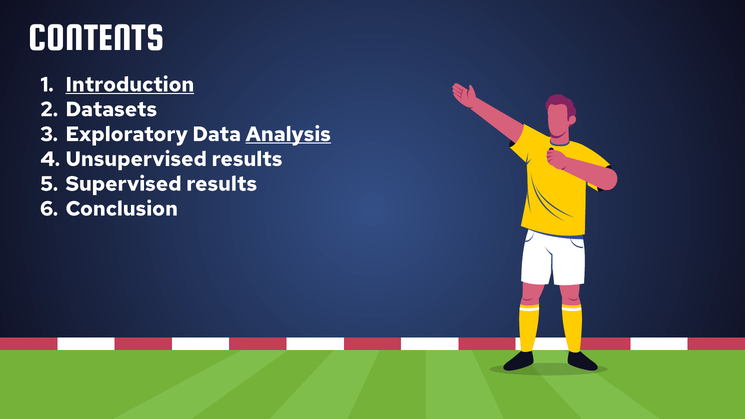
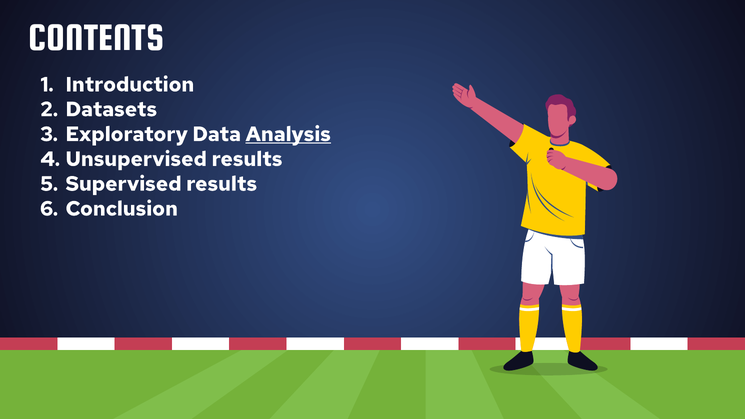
Introduction underline: present -> none
